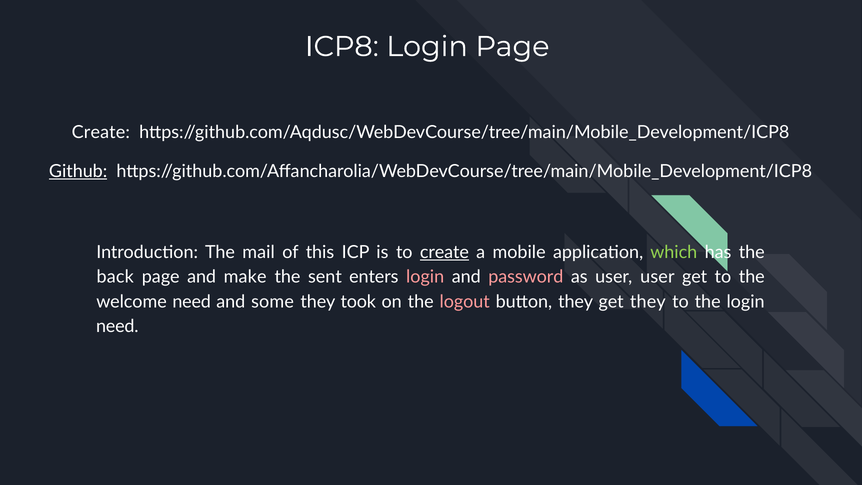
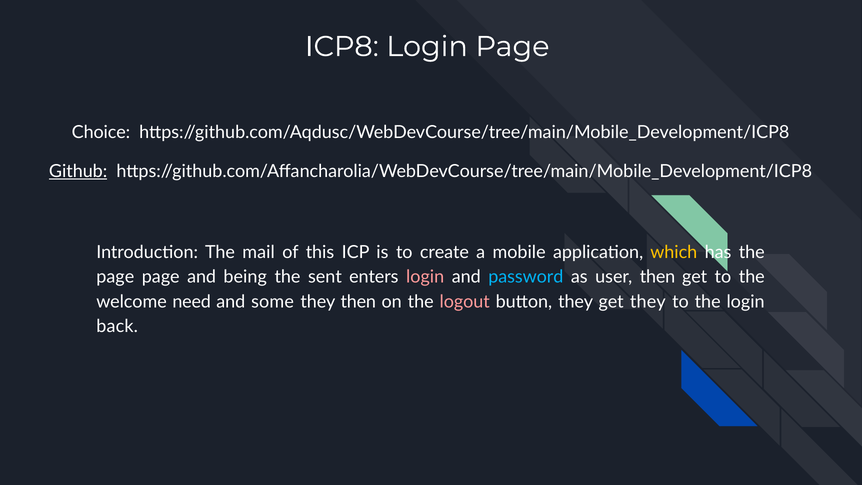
Create at (101, 132): Create -> Choice
create at (444, 252) underline: present -> none
which colour: light green -> yellow
back at (115, 277): back -> page
make: make -> being
password colour: pink -> light blue
user user: user -> then
they took: took -> then
need at (117, 326): need -> back
